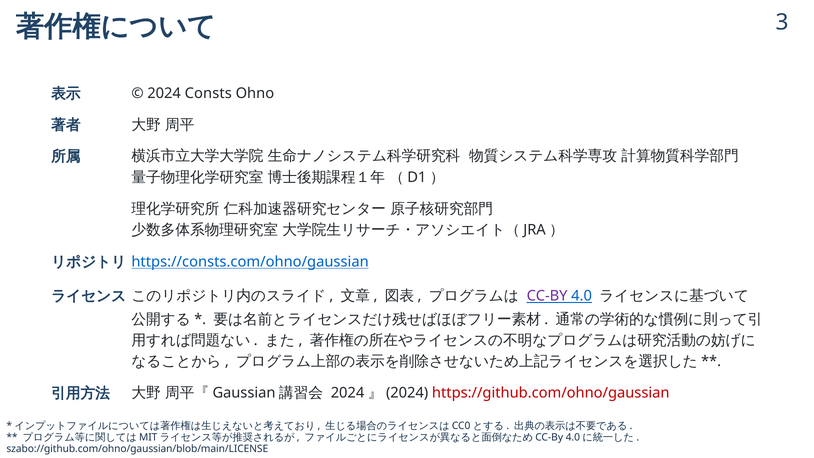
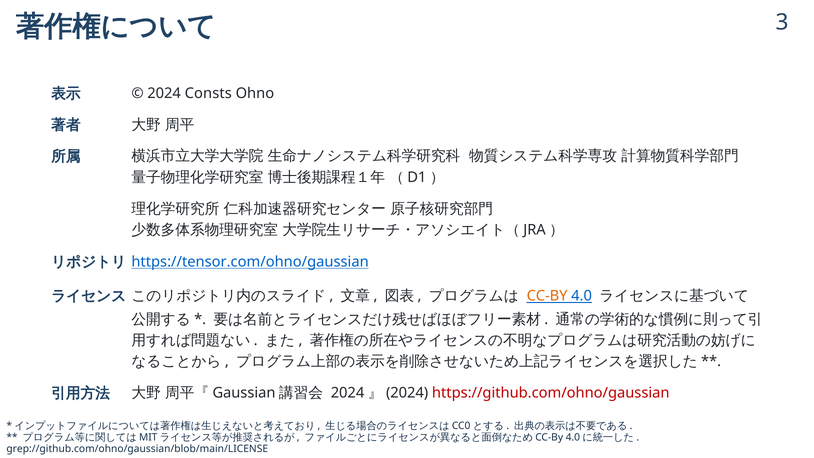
https://consts.com/ohno/gaussian: https://consts.com/ohno/gaussian -> https://tensor.com/ohno/gaussian
CC-BY colour: purple -> orange
szabo://github.com/ohno/gaussian/blob/main/LICENSE: szabo://github.com/ohno/gaussian/blob/main/LICENSE -> grep://github.com/ohno/gaussian/blob/main/LICENSE
